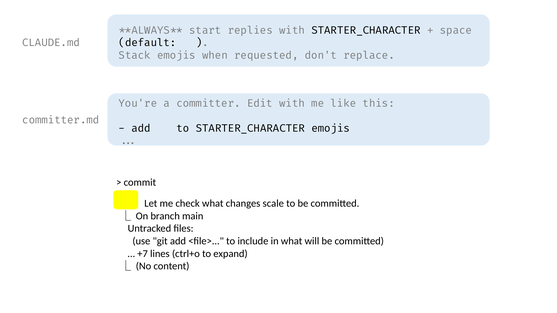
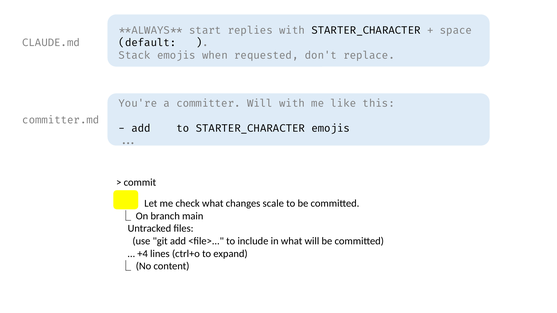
committer Edit: Edit -> Will
+7: +7 -> +4
